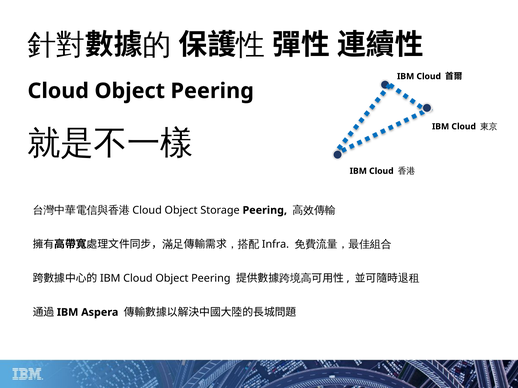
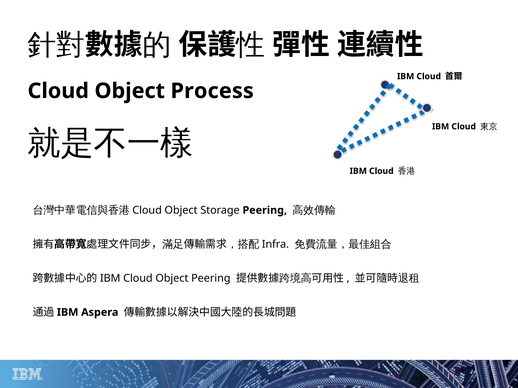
Peering at (212, 91): Peering -> Process
